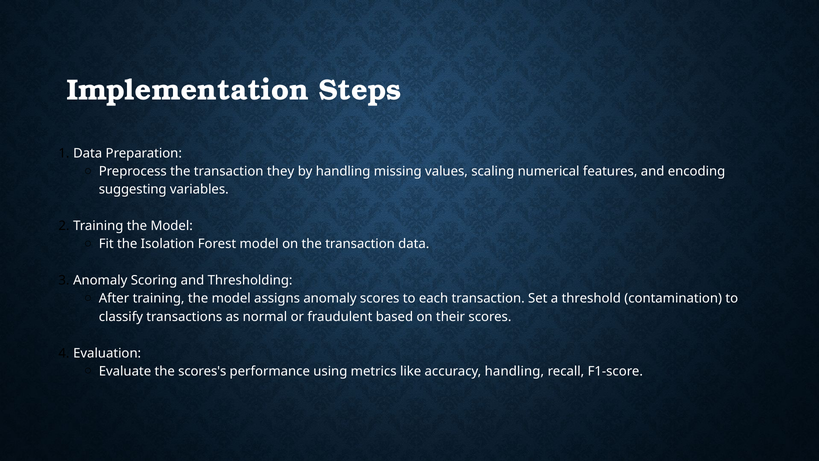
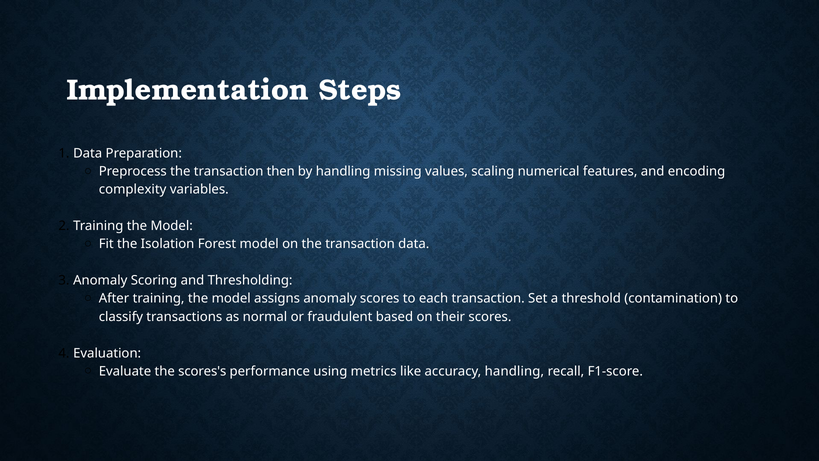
they: they -> then
suggesting: suggesting -> complexity
